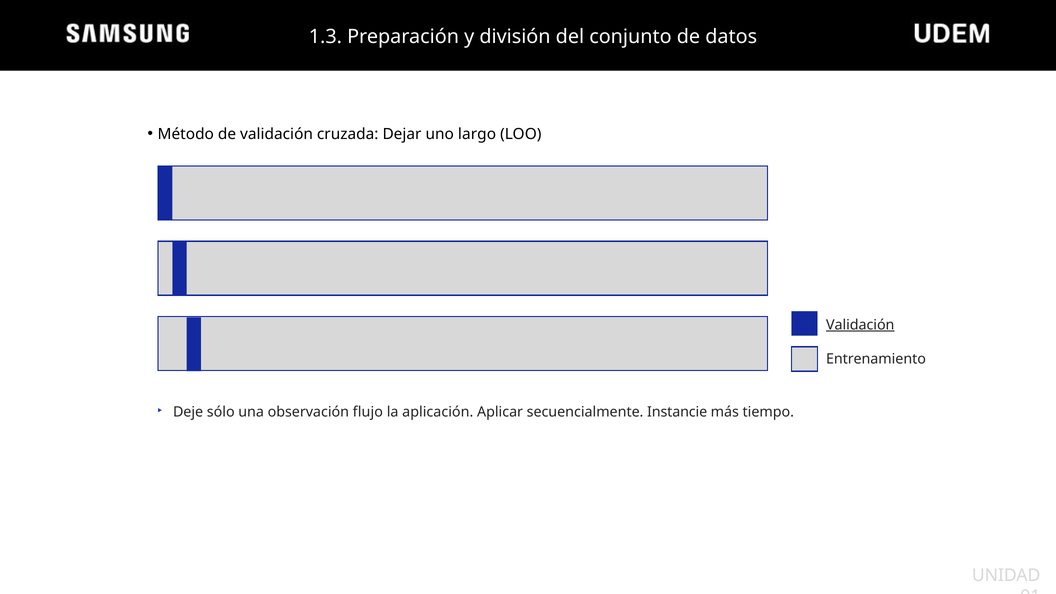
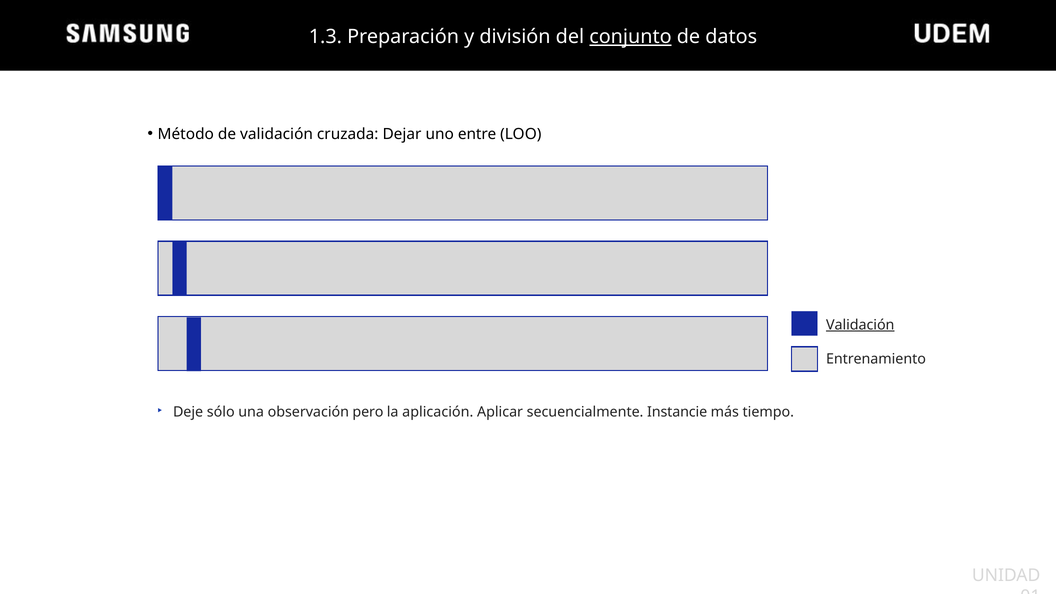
conjunto underline: none -> present
largo: largo -> entre
flujo: flujo -> pero
